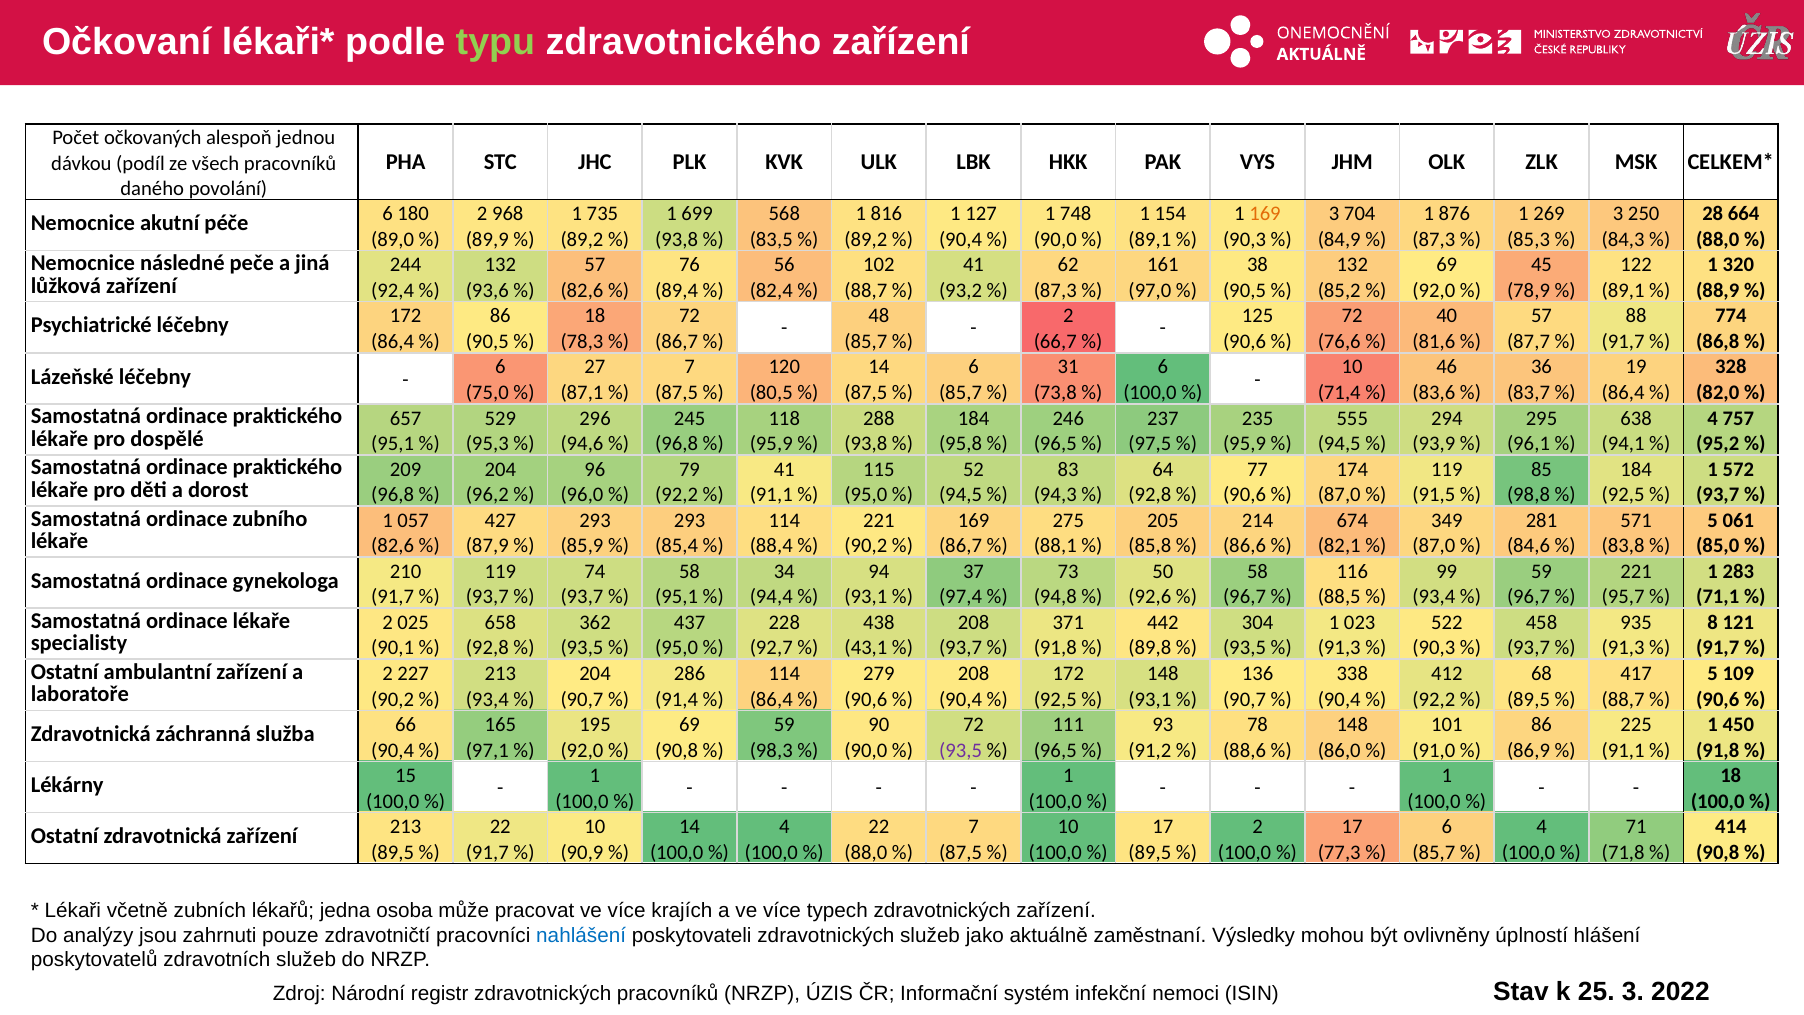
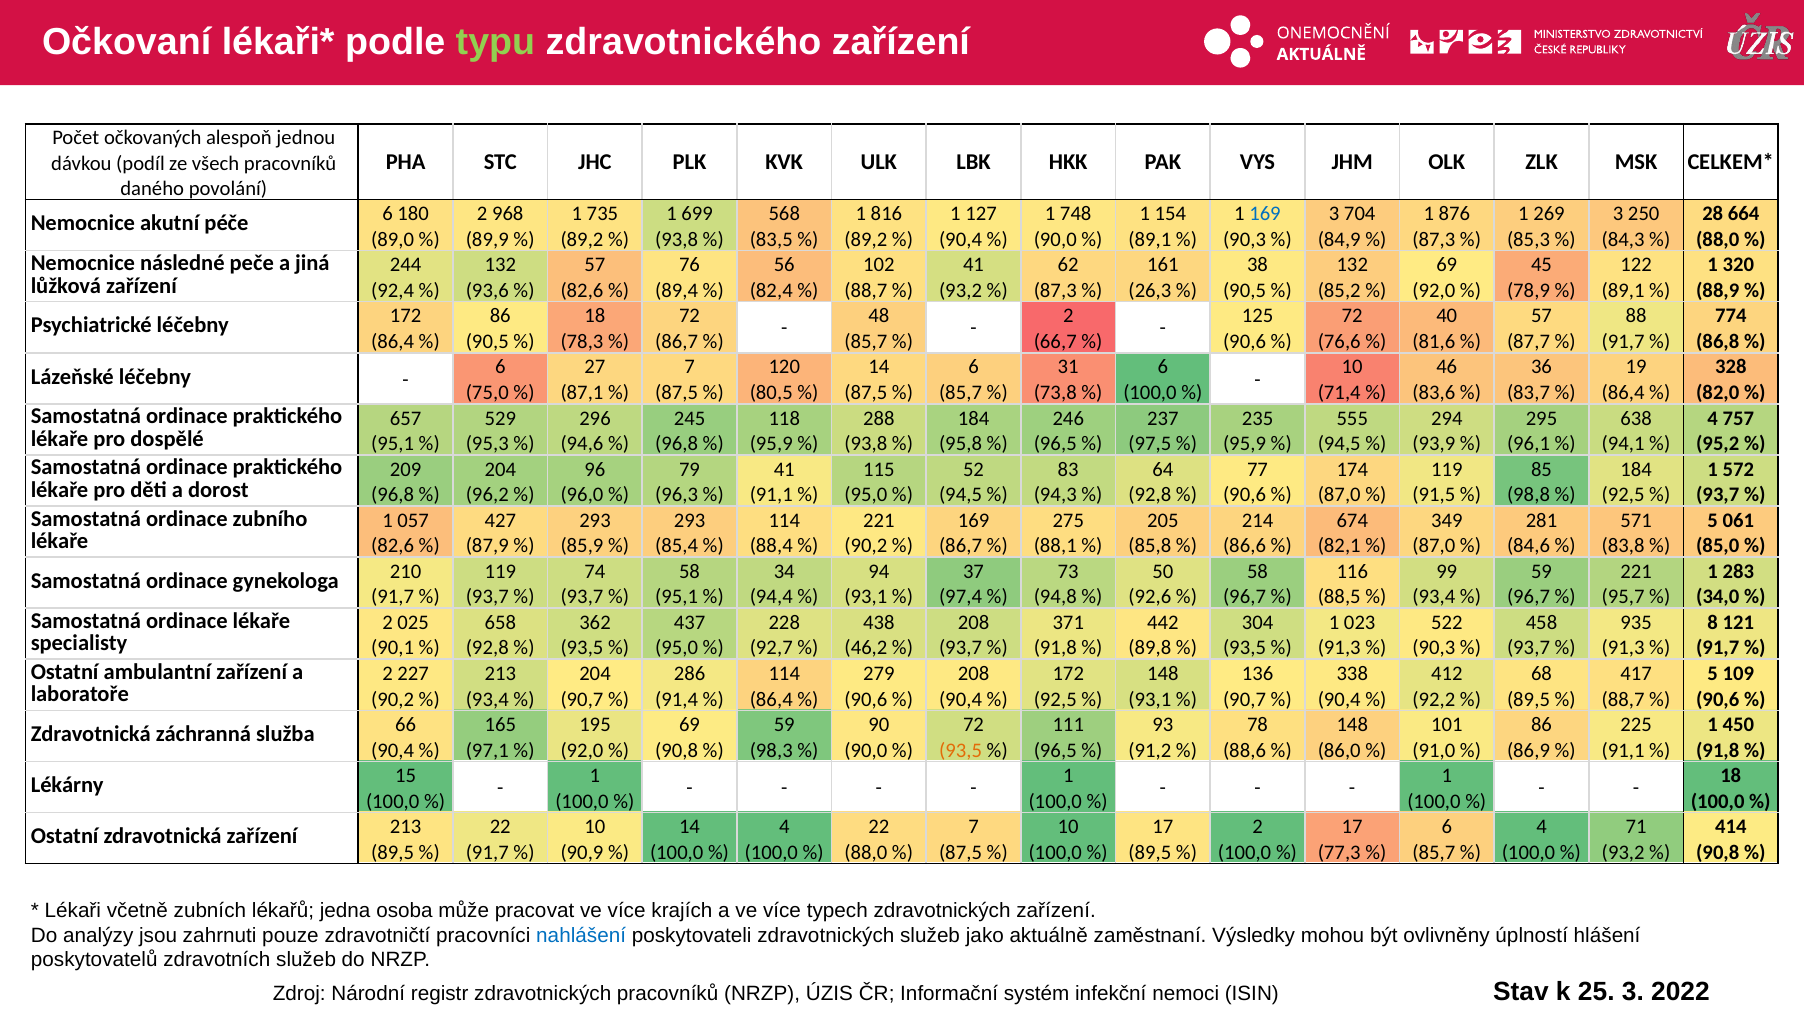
169 at (1265, 214) colour: orange -> blue
97,0: 97,0 -> 26,3
92,2 at (677, 495): 92,2 -> 96,3
71,1: 71,1 -> 34,0
43,1: 43,1 -> 46,2
93,5 at (961, 750) colour: purple -> orange
71,8 at (1623, 852): 71,8 -> 93,2
